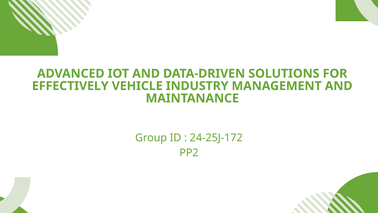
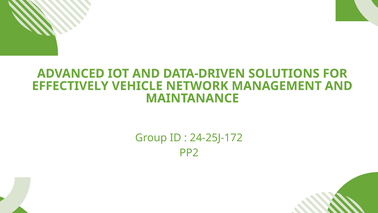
INDUSTRY: INDUSTRY -> NETWORK
